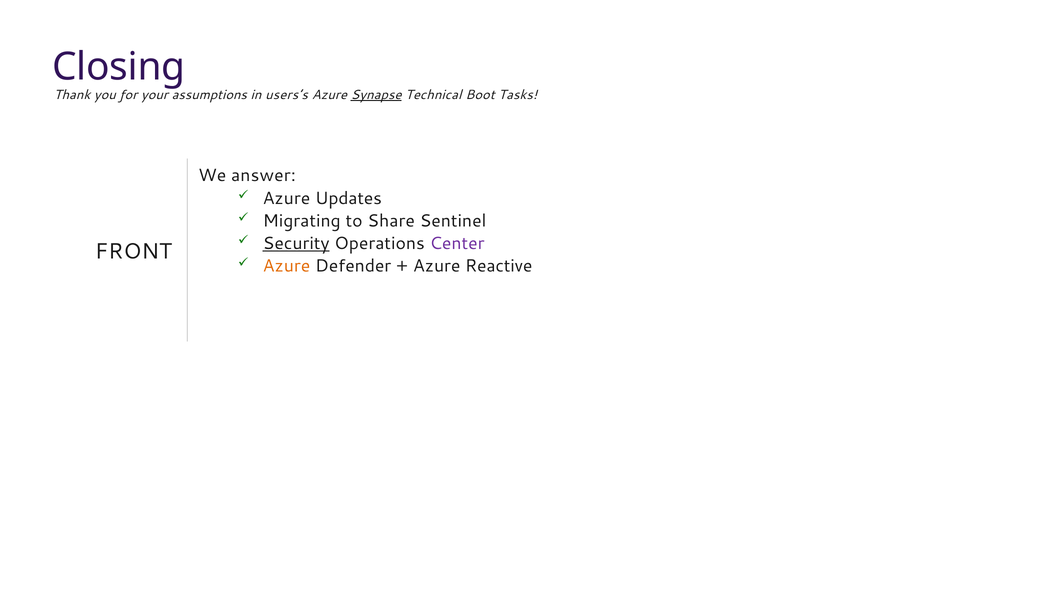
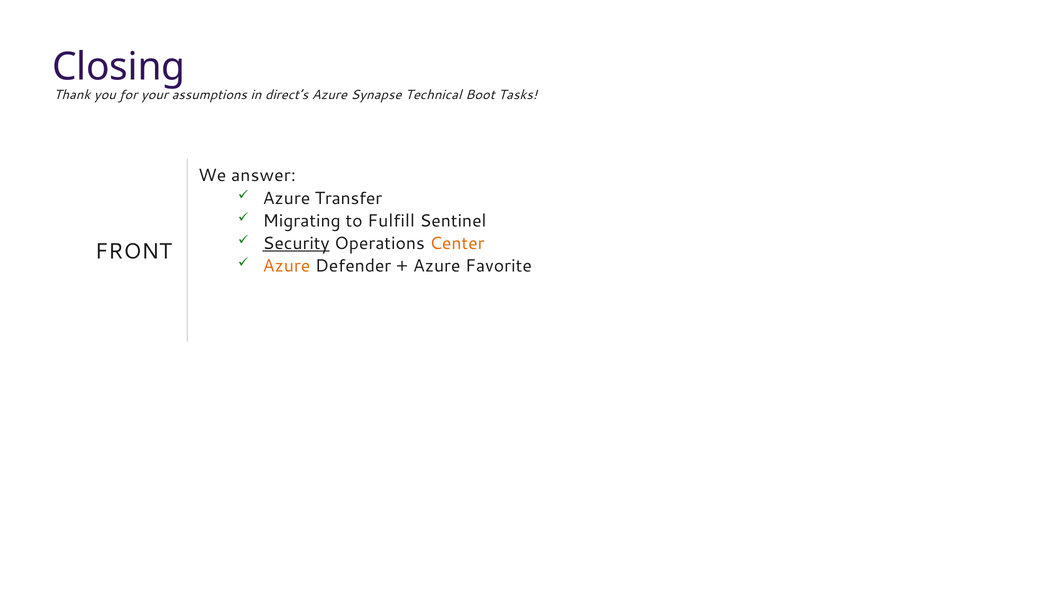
users’s: users’s -> direct’s
Synapse underline: present -> none
Updates: Updates -> Transfer
Share: Share -> Fulfill
Center colour: purple -> orange
Reactive: Reactive -> Favorite
